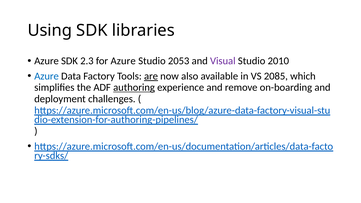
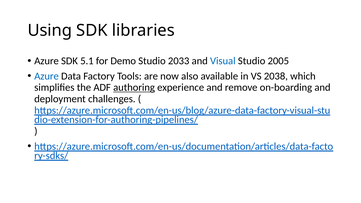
2.3: 2.3 -> 5.1
for Azure: Azure -> Demo
2053: 2053 -> 2033
Visual colour: purple -> blue
2010: 2010 -> 2005
are underline: present -> none
2085: 2085 -> 2038
